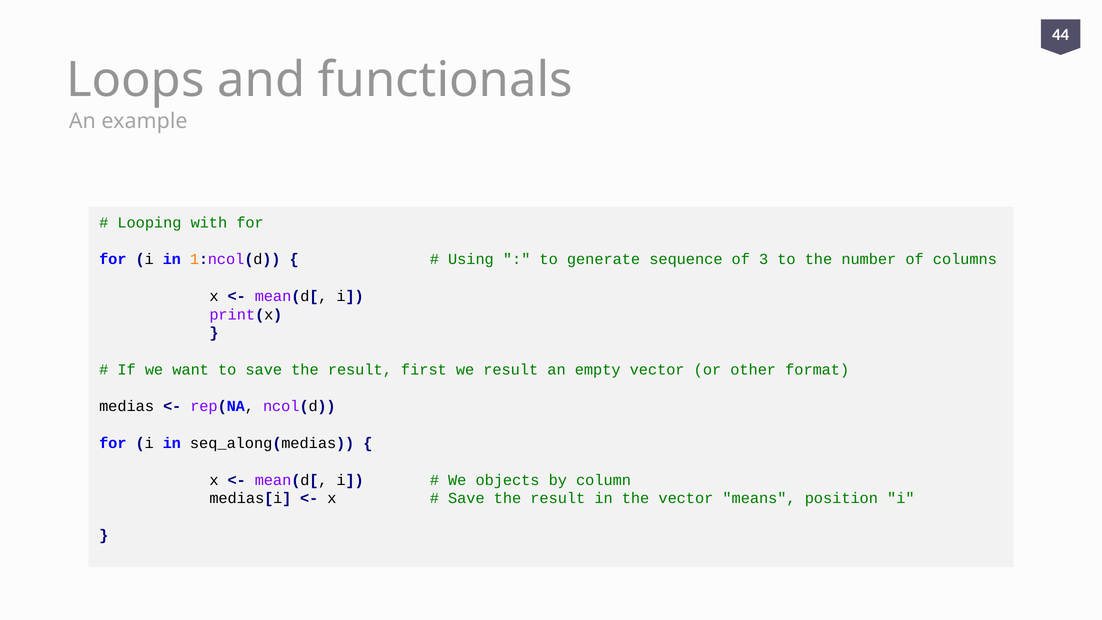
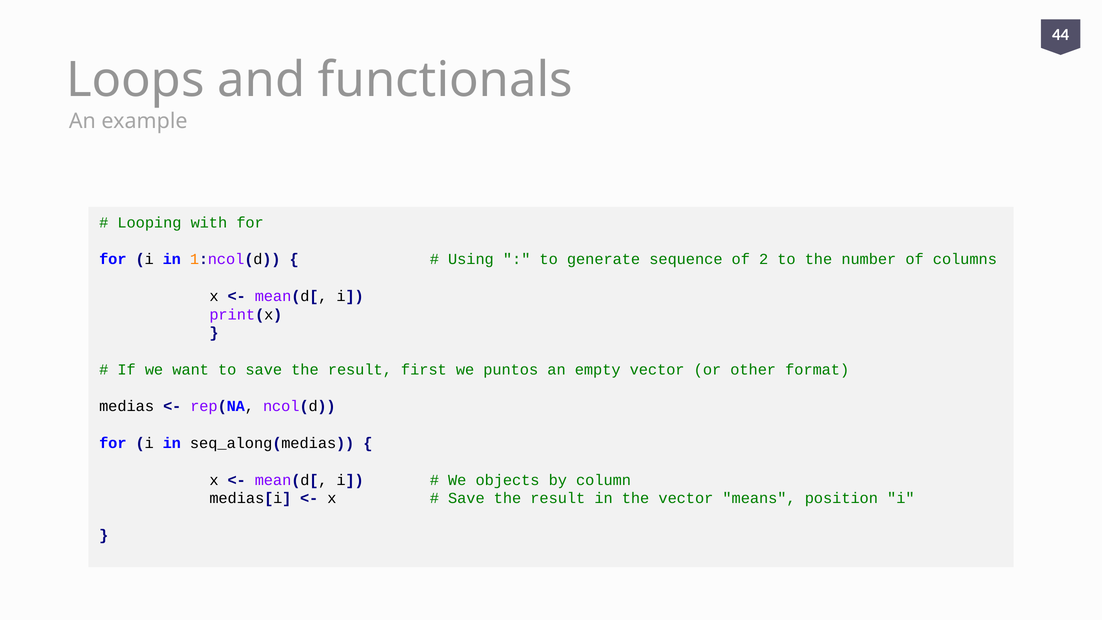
3: 3 -> 2
we result: result -> puntos
